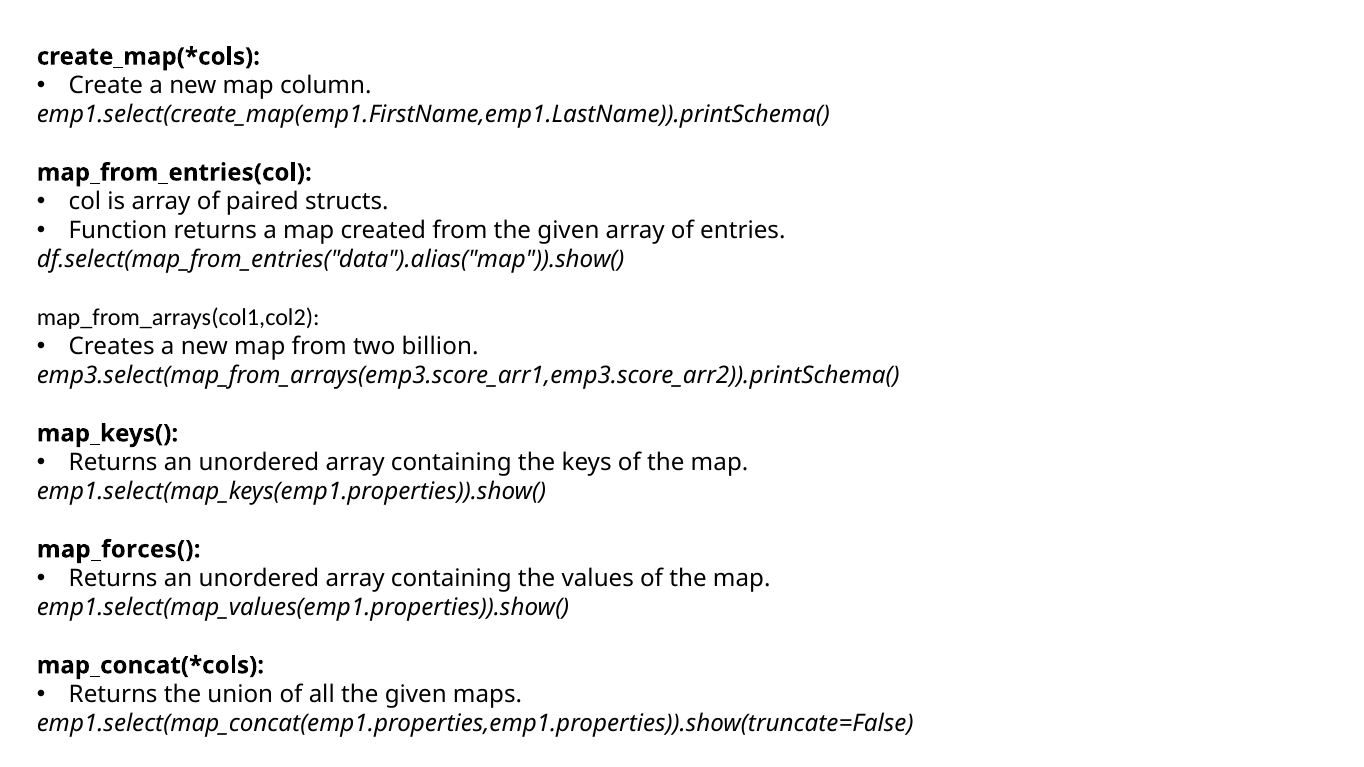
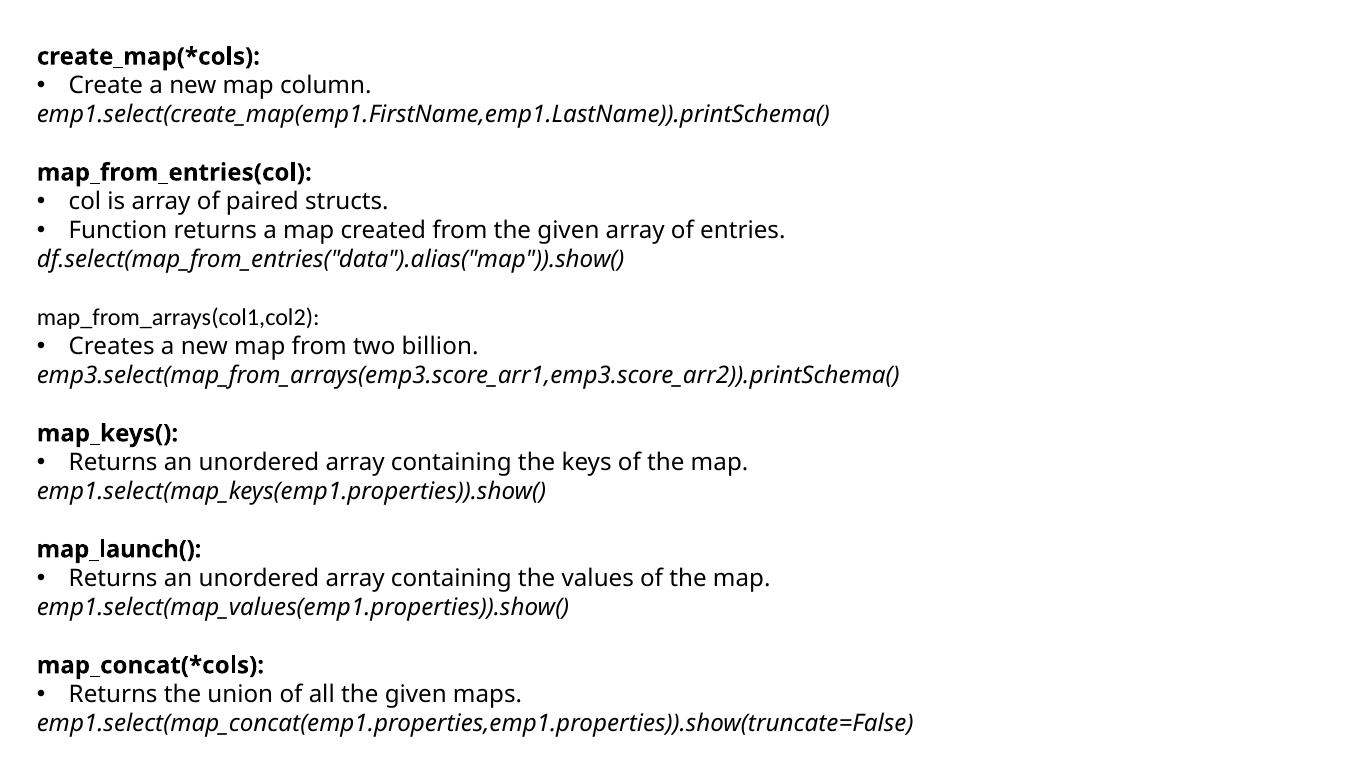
map_forces(: map_forces( -> map_launch(
